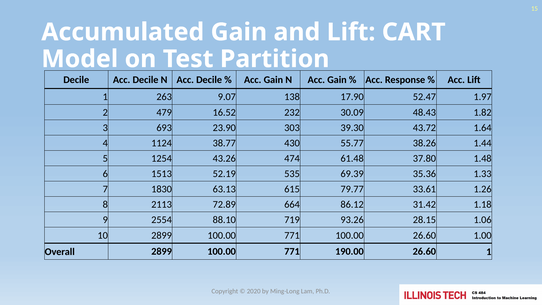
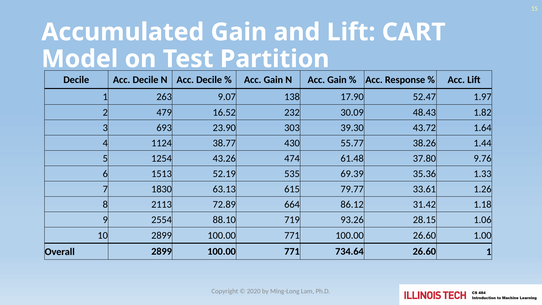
1.48: 1.48 -> 9.76
190.00: 190.00 -> 734.64
